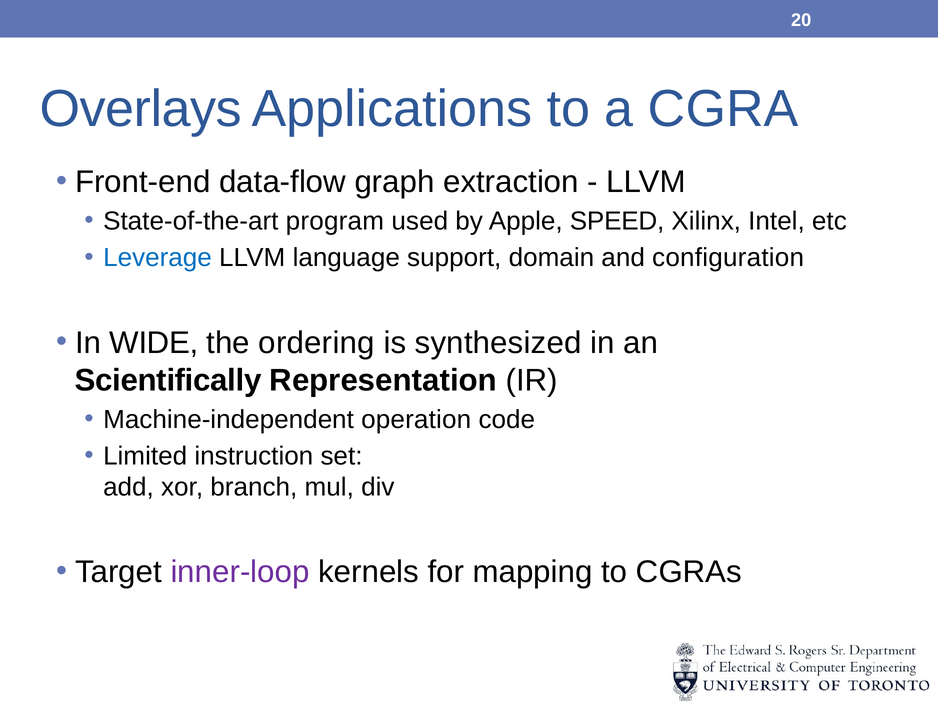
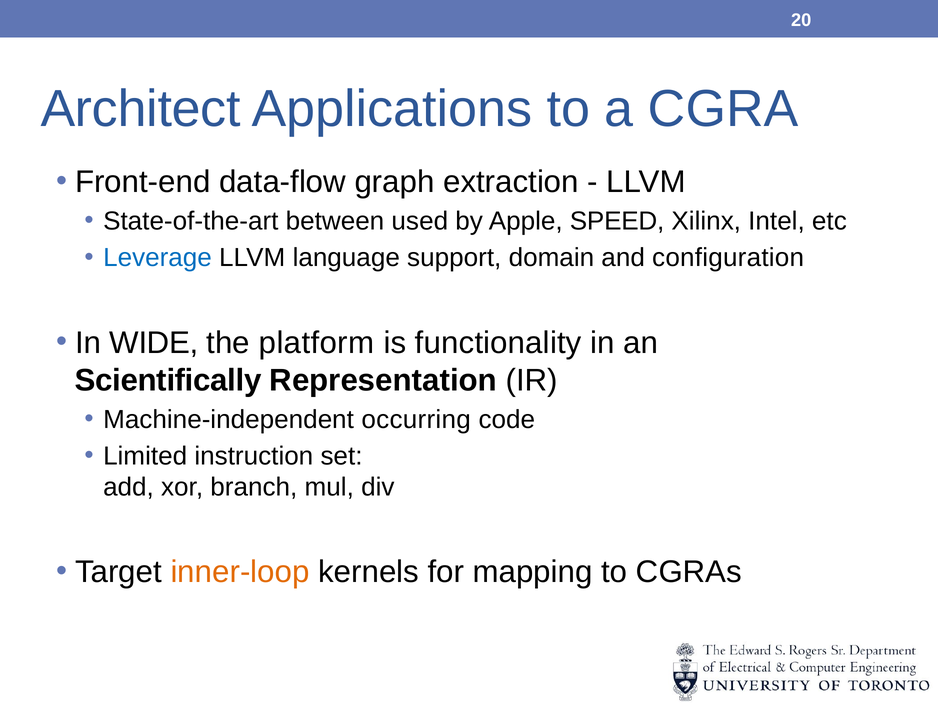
Overlays: Overlays -> Architect
program: program -> between
ordering: ordering -> platform
synthesized: synthesized -> functionality
operation: operation -> occurring
inner-loop colour: purple -> orange
